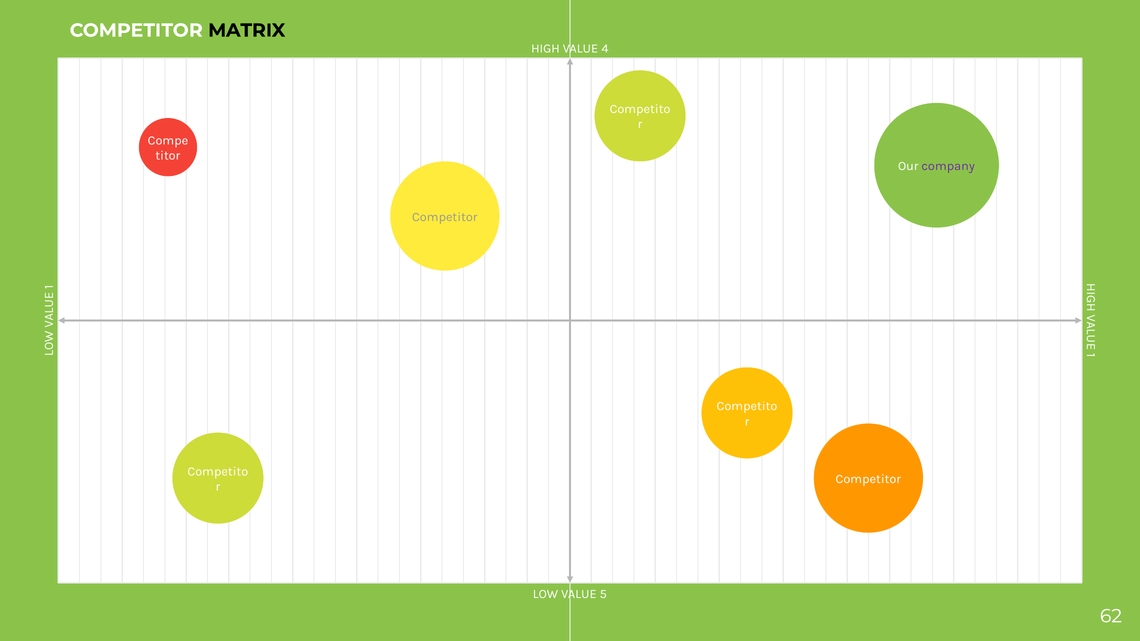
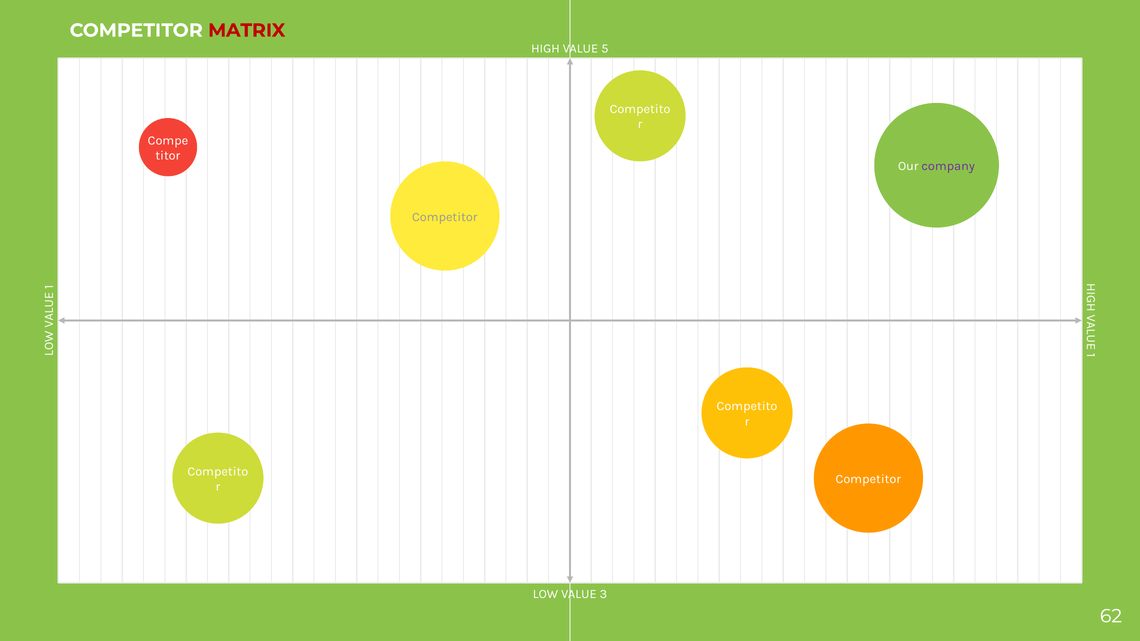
MATRIX colour: black -> red
4: 4 -> 5
5: 5 -> 3
